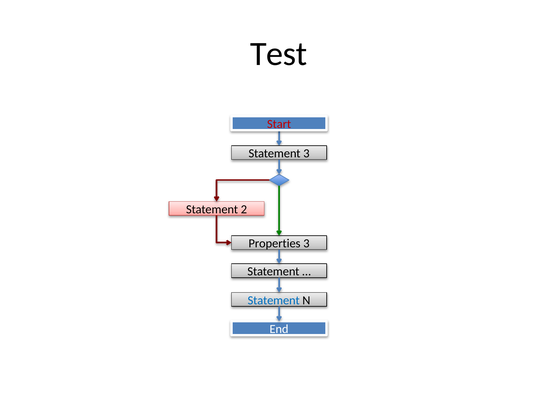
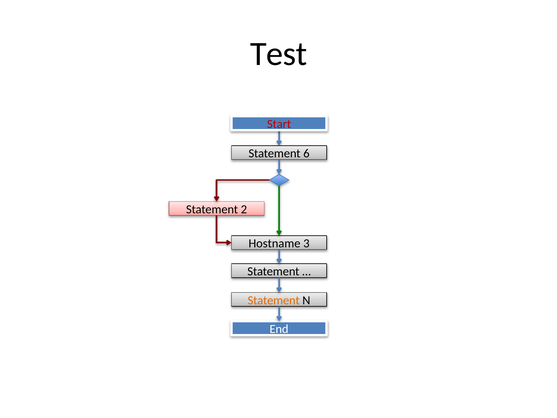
Statement 3: 3 -> 6
Properties: Properties -> Hostname
Statement at (274, 300) colour: blue -> orange
